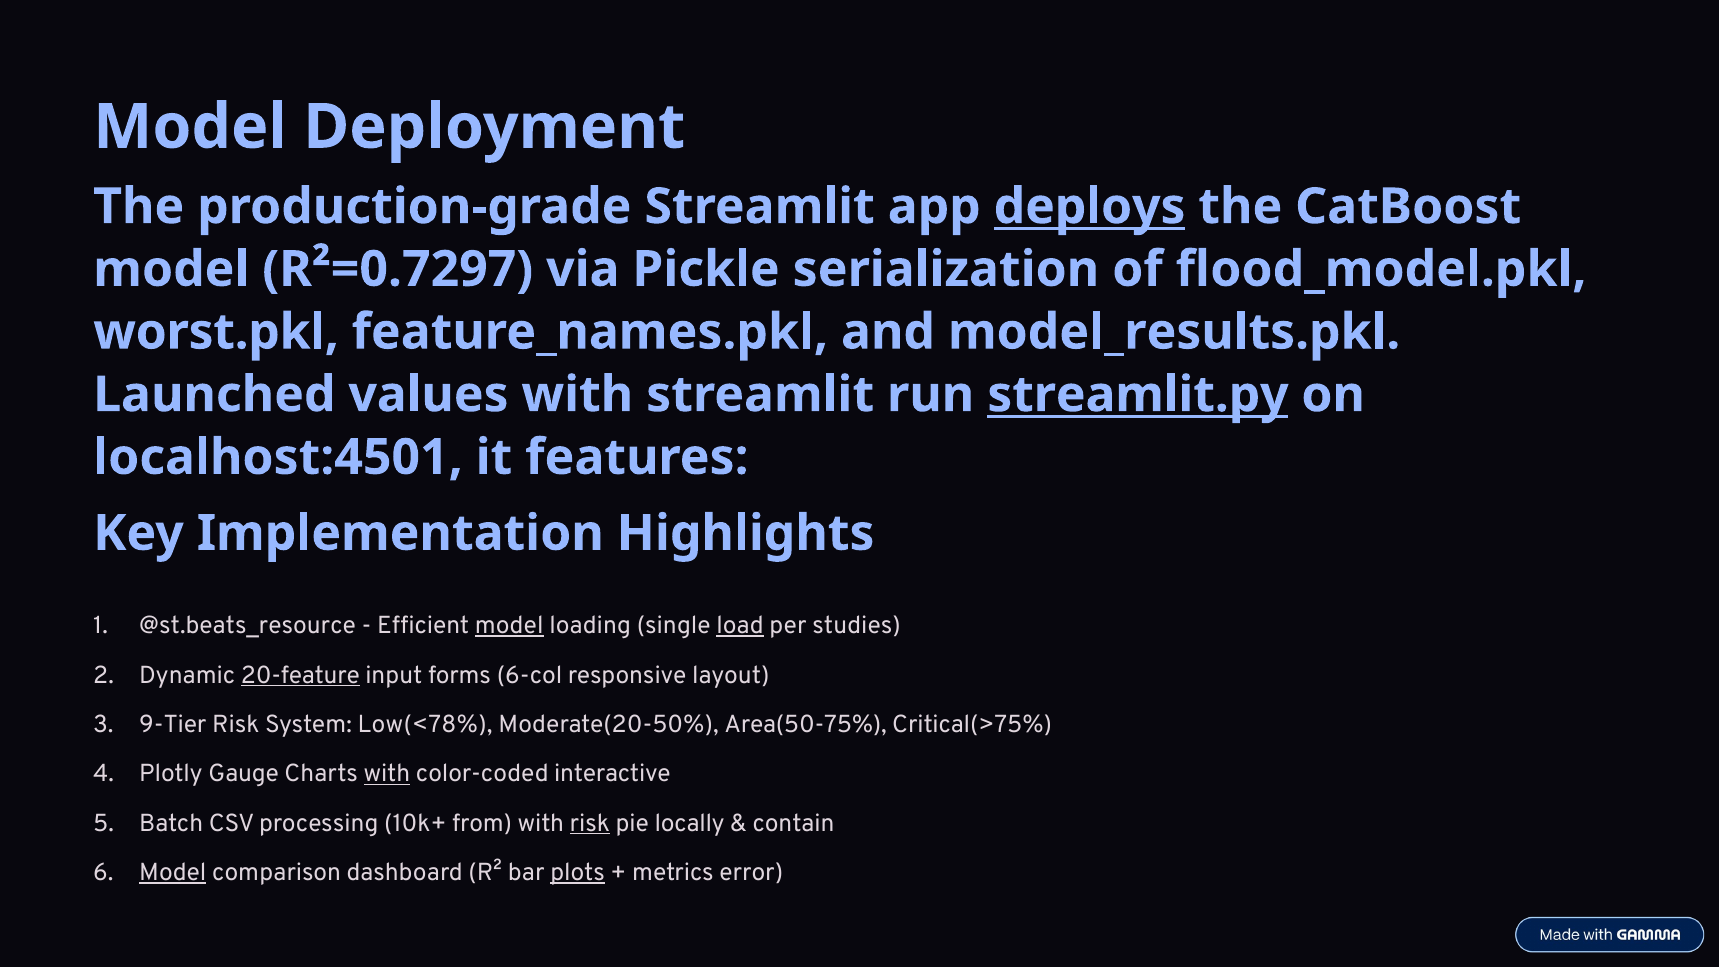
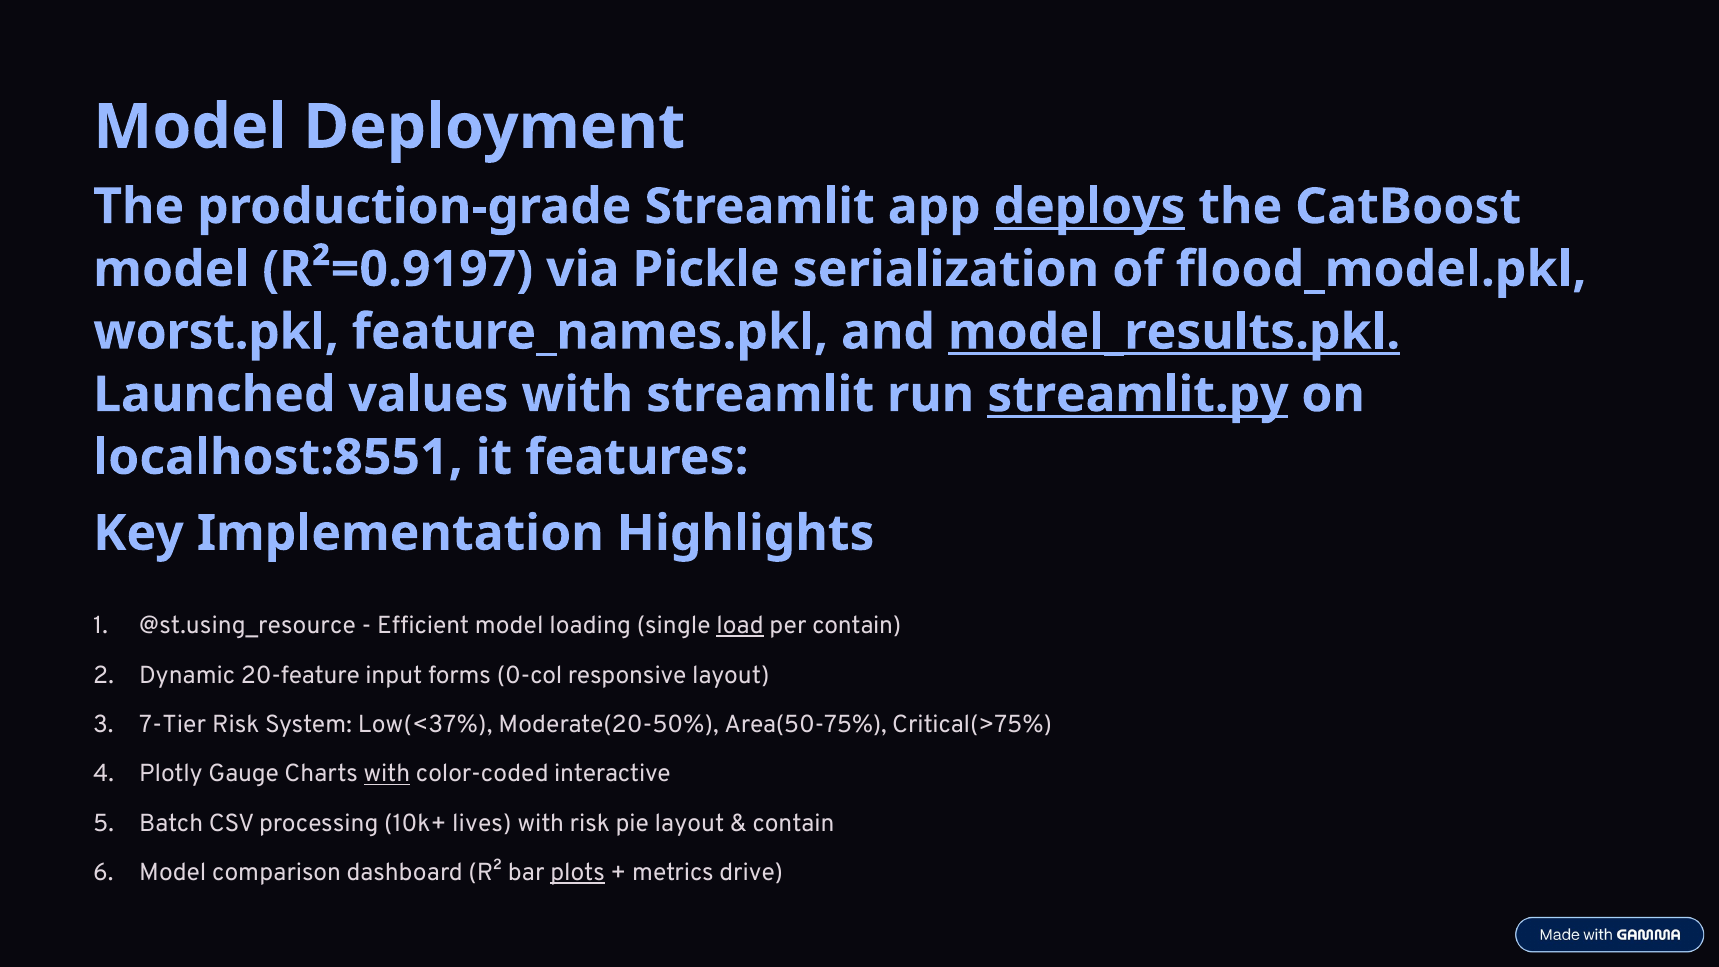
R²=0.7297: R²=0.7297 -> R²=0.9197
model_results.pkl underline: none -> present
localhost:4501: localhost:4501 -> localhost:8551
@st.beats_resource: @st.beats_resource -> @st.using_resource
model at (509, 626) underline: present -> none
per studies: studies -> contain
20-feature underline: present -> none
6-col: 6-col -> 0-col
9-Tier: 9-Tier -> 7-Tier
Low(<78%: Low(<78% -> Low(<37%
from: from -> lives
risk at (590, 823) underline: present -> none
pie locally: locally -> layout
Model at (173, 872) underline: present -> none
error: error -> drive
